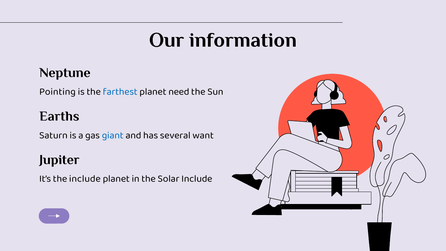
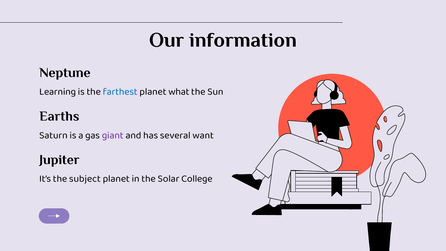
Pointing: Pointing -> Learning
need: need -> what
giant colour: blue -> purple
the include: include -> subject
Solar Include: Include -> College
